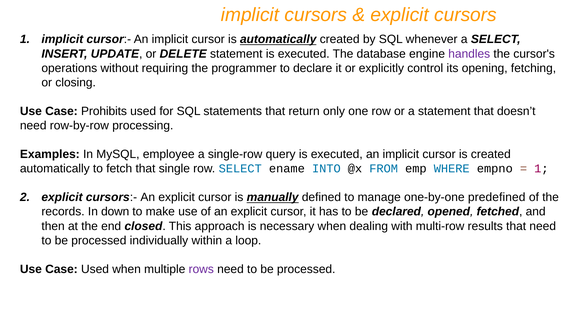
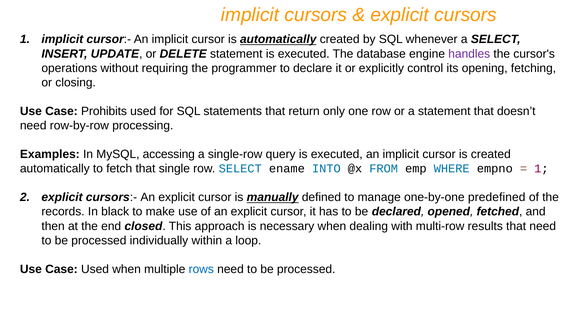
employee: employee -> accessing
down: down -> black
rows colour: purple -> blue
